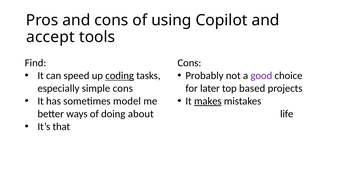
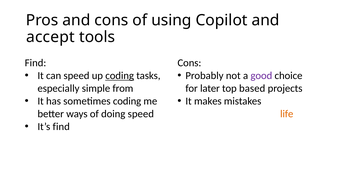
simple cons: cons -> from
sometimes model: model -> coding
makes underline: present -> none
life colour: black -> orange
doing about: about -> speed
It’s that: that -> find
